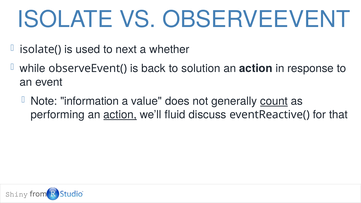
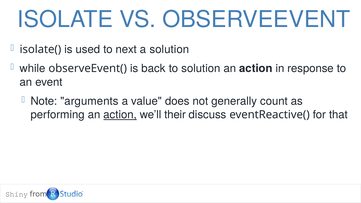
a whether: whether -> solution
information: information -> arguments
count underline: present -> none
fluid: fluid -> their
